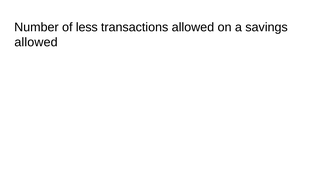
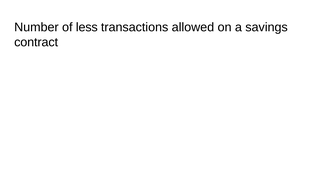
allowed at (36, 42): allowed -> contract
